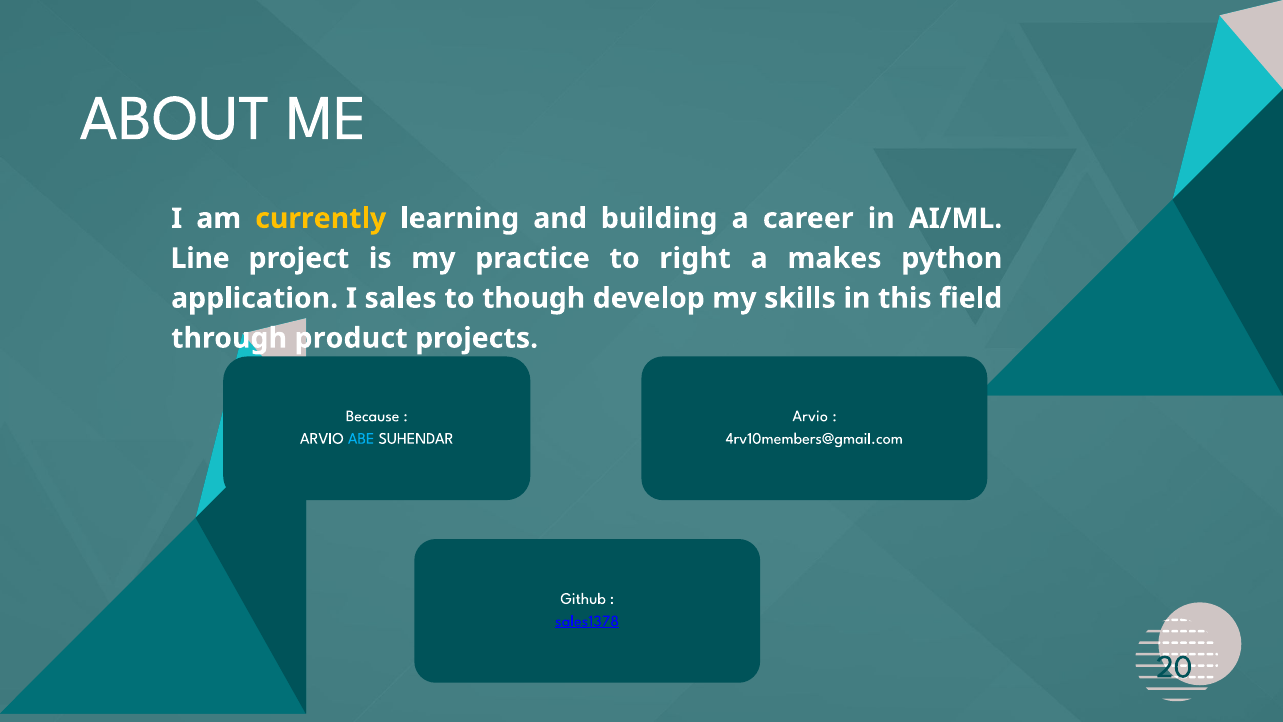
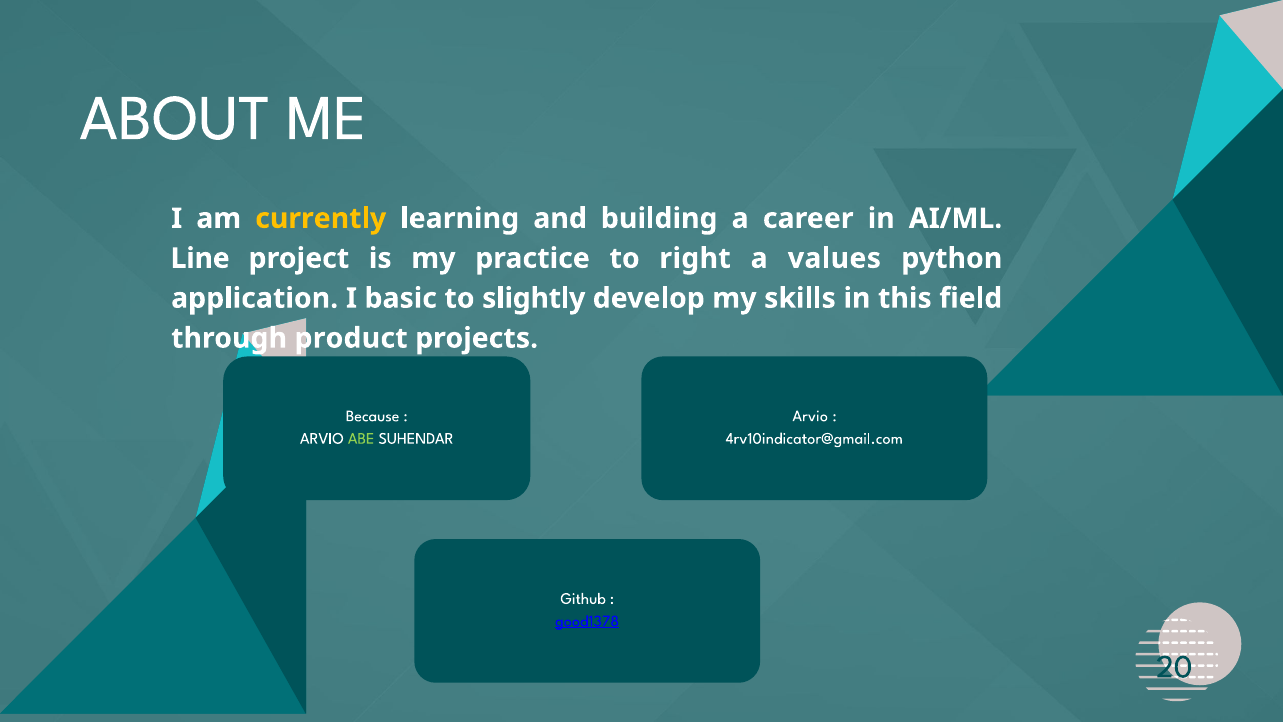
makes: makes -> values
sales: sales -> basic
though: though -> slightly
ABE colour: light blue -> light green
4rv10members@gmail.com: 4rv10members@gmail.com -> 4rv10indicator@gmail.com
sales1378: sales1378 -> good1378
